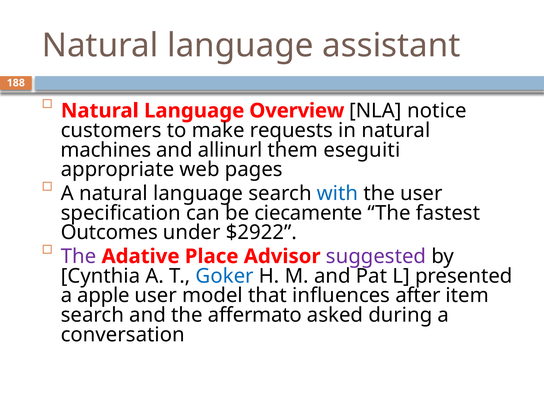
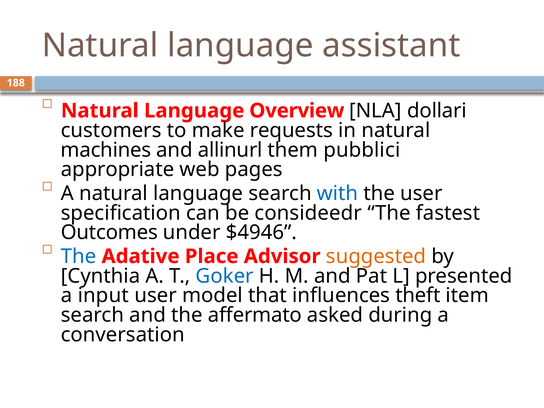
notice: notice -> dollari
eseguiti: eseguiti -> pubblici
ciecamente: ciecamente -> consideedr
$2922: $2922 -> $4946
The at (79, 256) colour: purple -> blue
suggested colour: purple -> orange
apple: apple -> input
after: after -> theft
